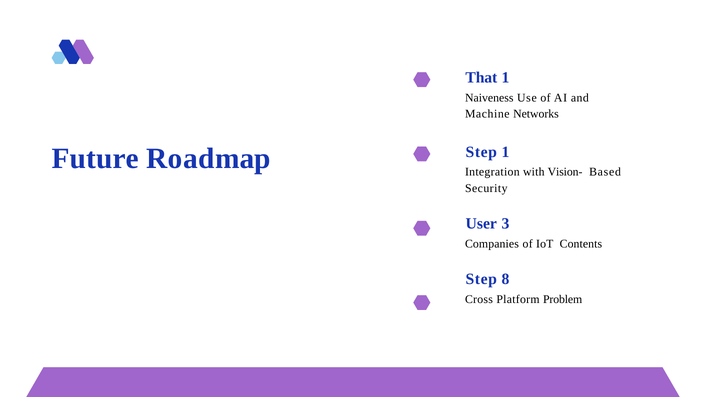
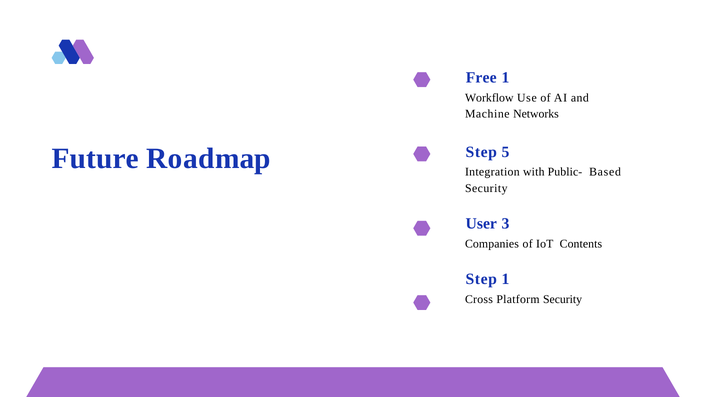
That: That -> Free
Naiveness: Naiveness -> Workflow
Step 1: 1 -> 5
Vision-: Vision- -> Public-
Step 8: 8 -> 1
Platform Problem: Problem -> Security
